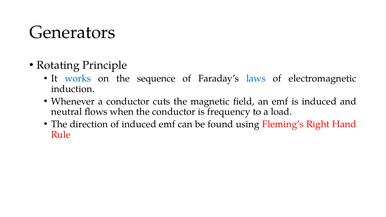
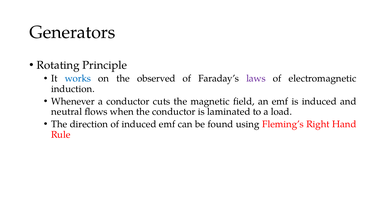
sequence: sequence -> observed
laws colour: blue -> purple
frequency: frequency -> laminated
